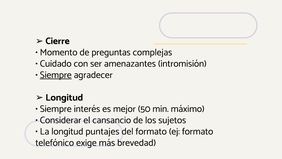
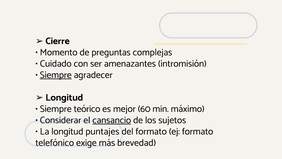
interés: interés -> teórico
50: 50 -> 60
cansancio underline: none -> present
